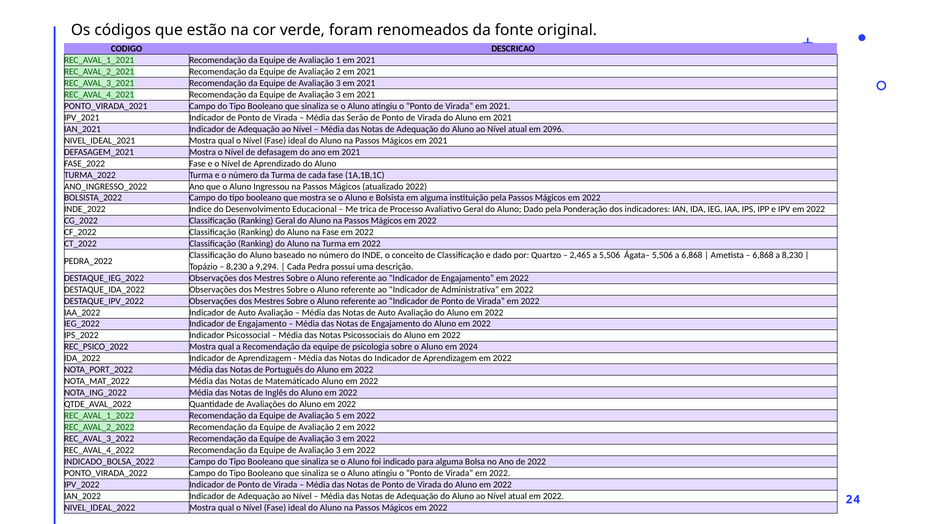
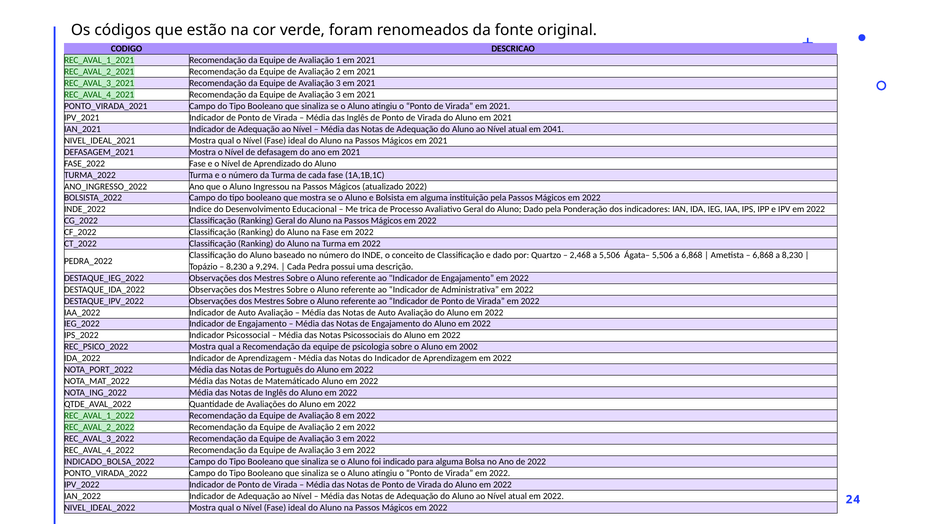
das Serão: Serão -> Inglês
2096: 2096 -> 2041
2,465: 2,465 -> 2,468
2024: 2024 -> 2002
5: 5 -> 8
